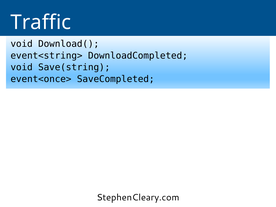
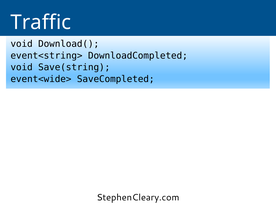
event<once>: event<once> -> event<wide>
